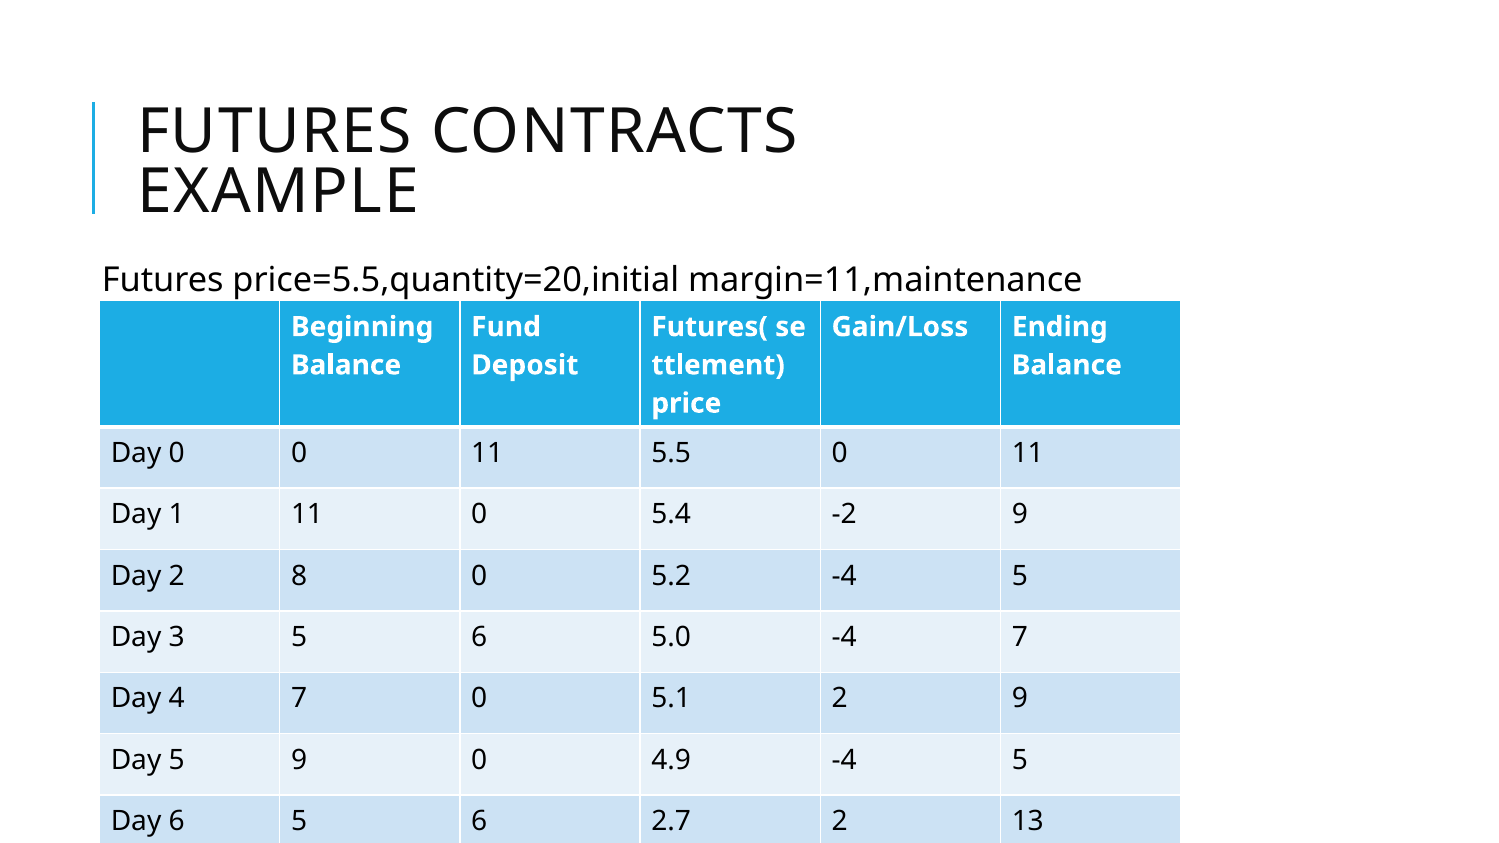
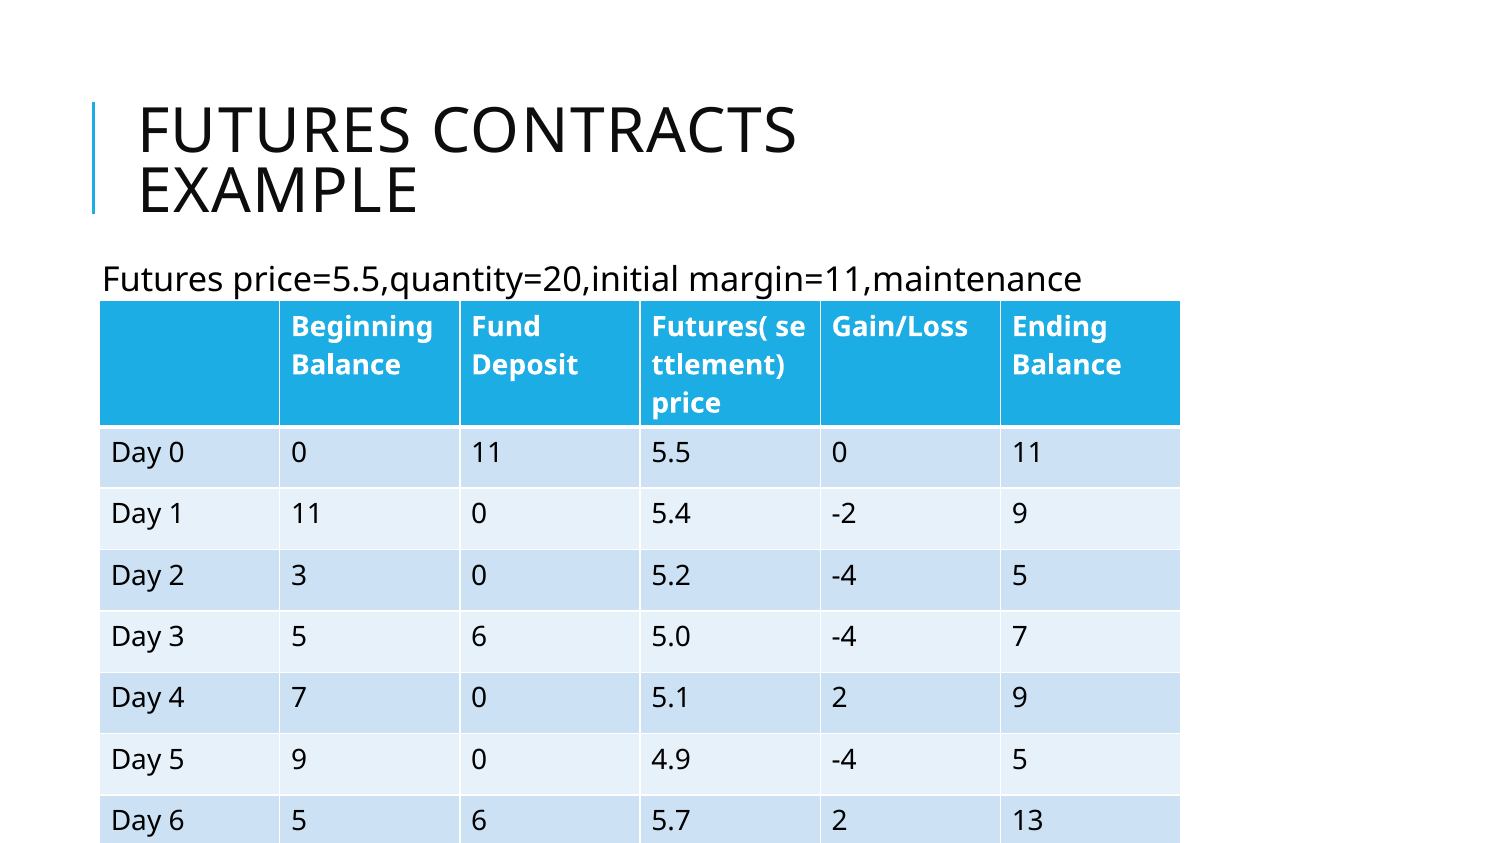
2 8: 8 -> 3
2.7: 2.7 -> 5.7
